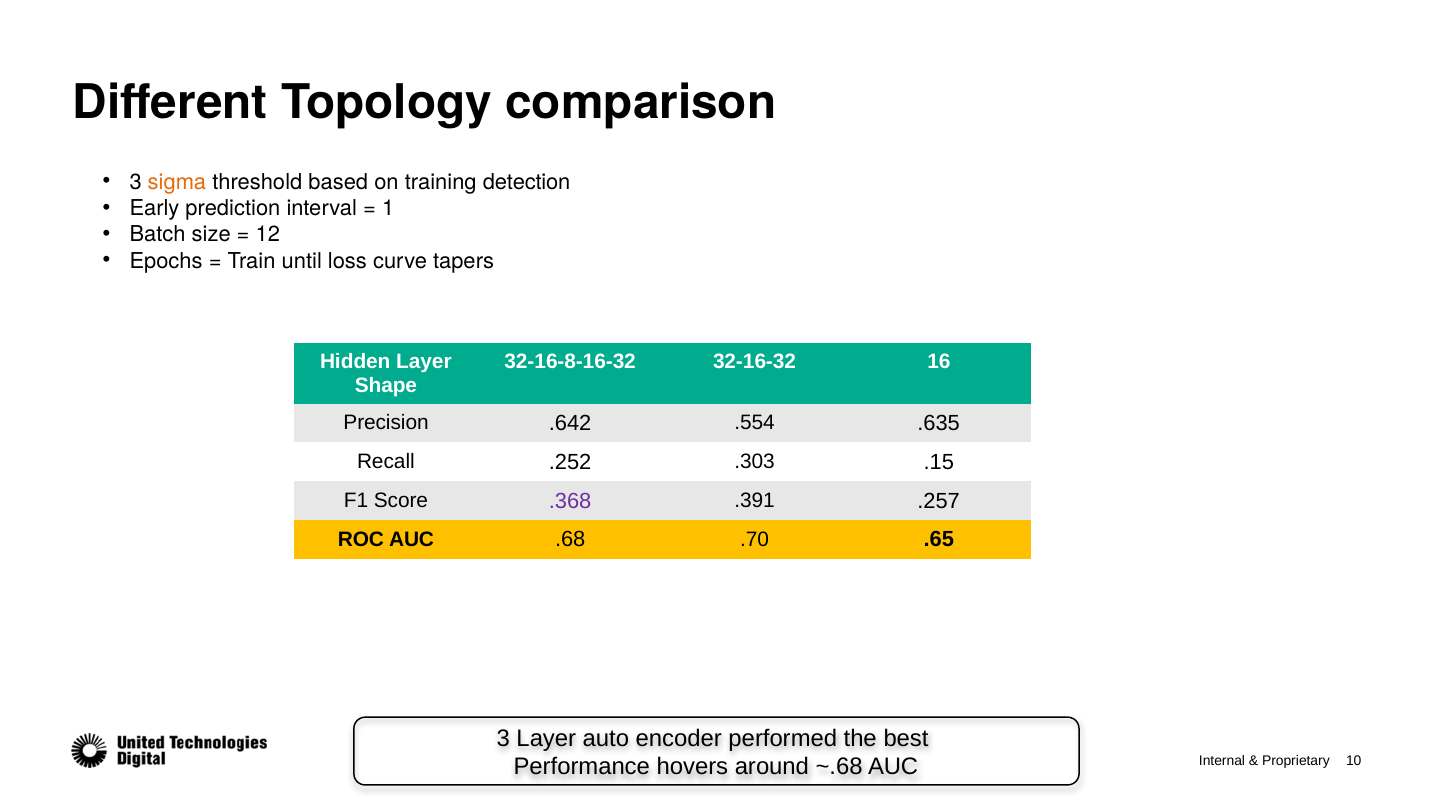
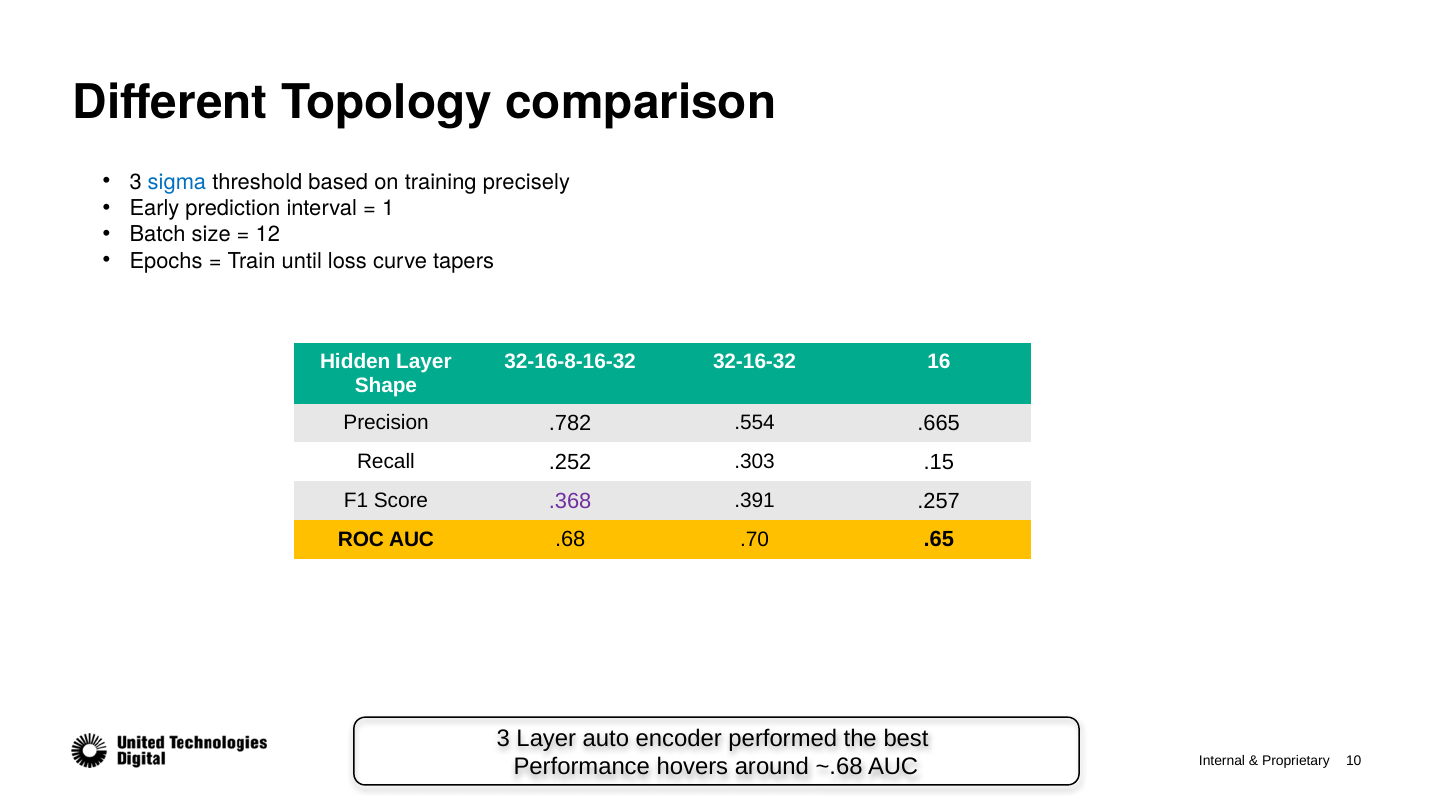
sigma colour: orange -> blue
detection: detection -> precisely
.642: .642 -> .782
.635: .635 -> .665
